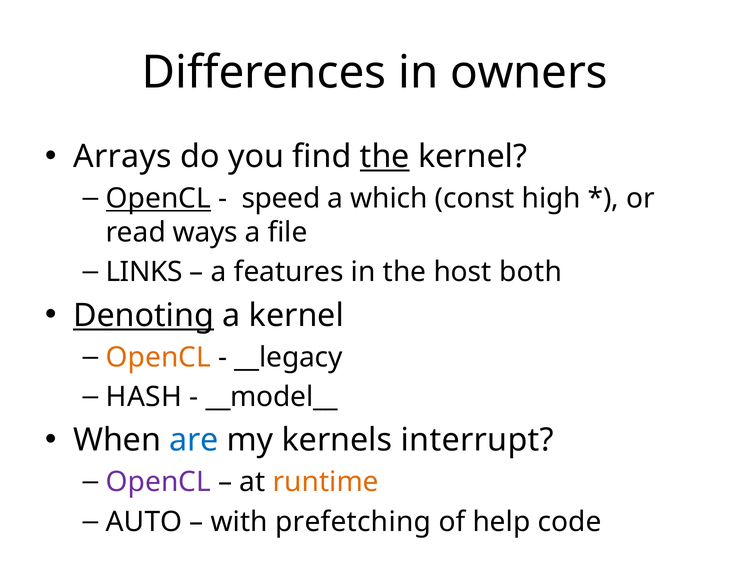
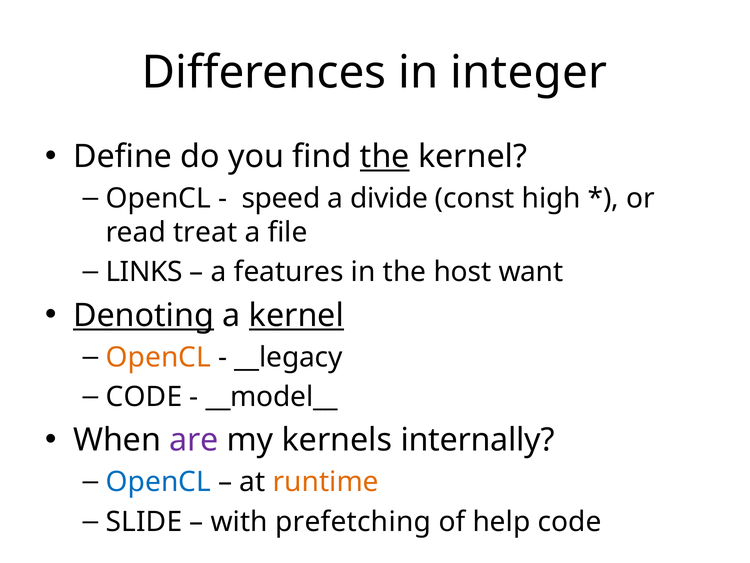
owners: owners -> integer
Arrays: Arrays -> Define
OpenCL at (158, 198) underline: present -> none
which: which -> divide
ways: ways -> treat
both: both -> want
kernel at (296, 315) underline: none -> present
HASH at (144, 397): HASH -> CODE
are colour: blue -> purple
interrupt: interrupt -> internally
OpenCL at (158, 482) colour: purple -> blue
AUTO: AUTO -> SLIDE
